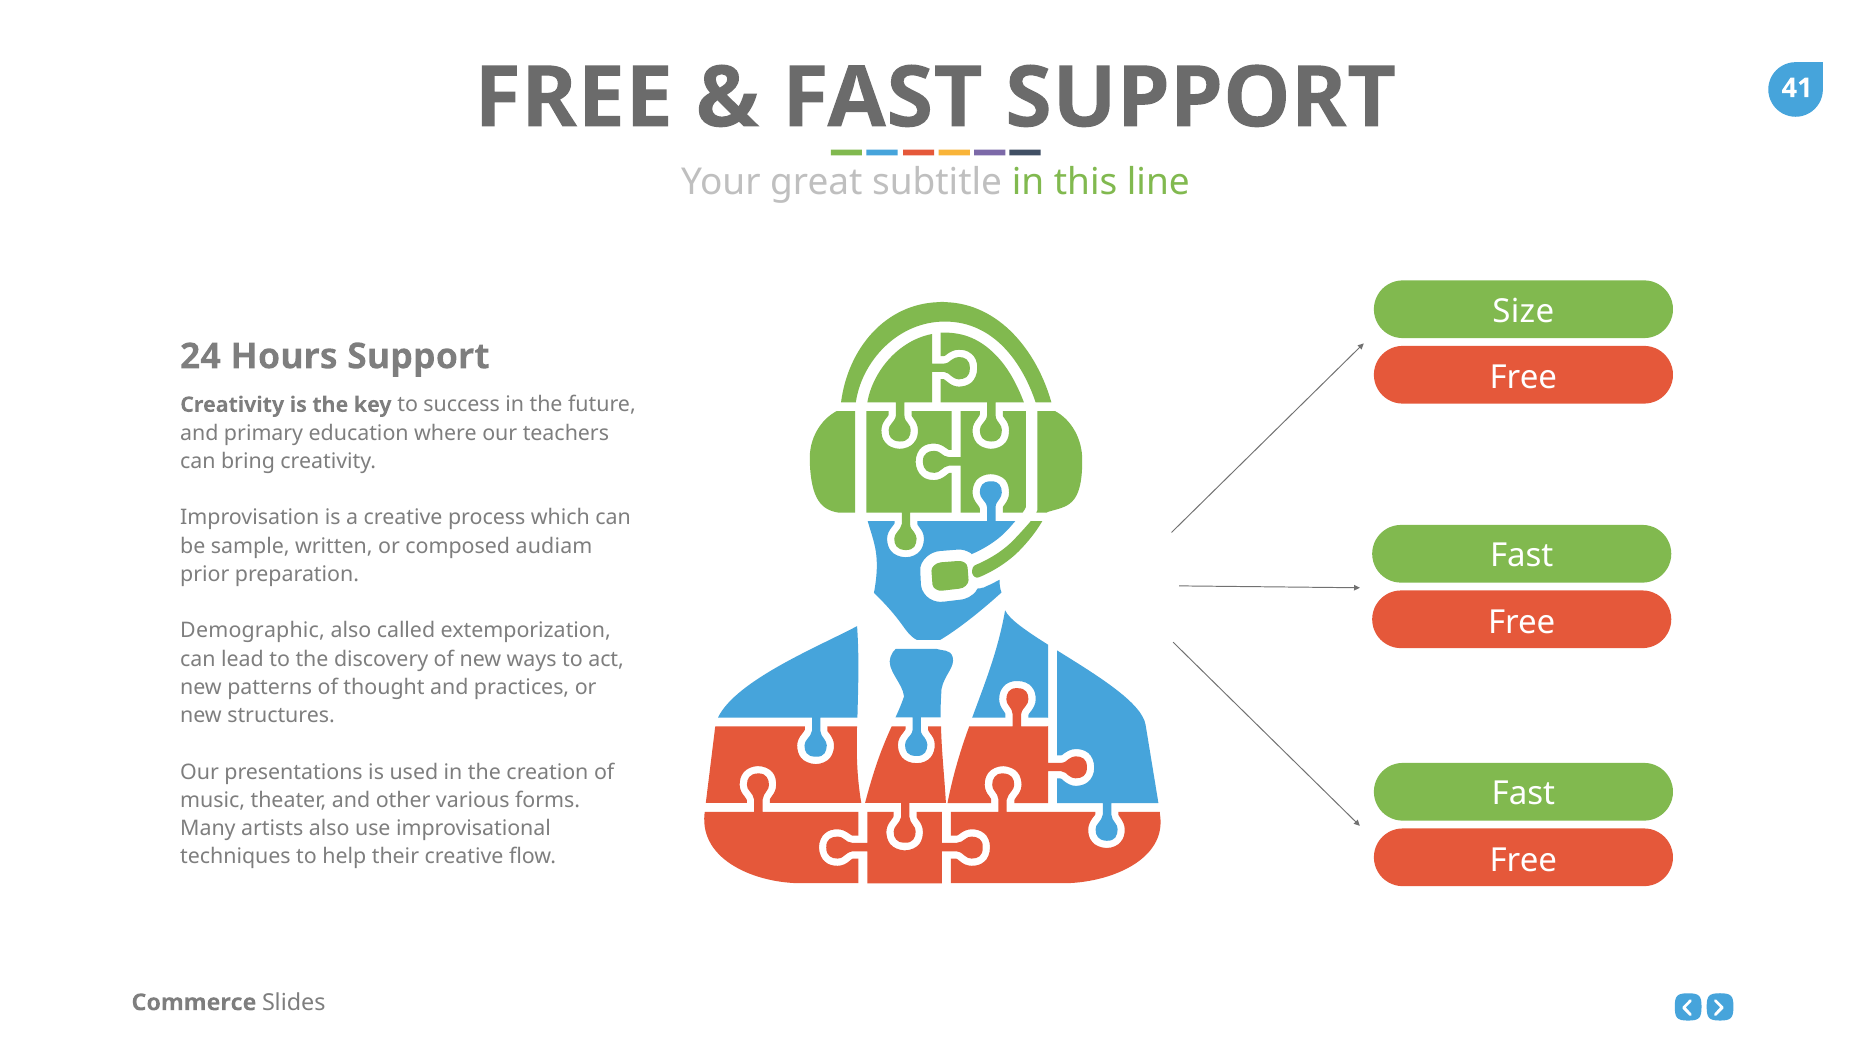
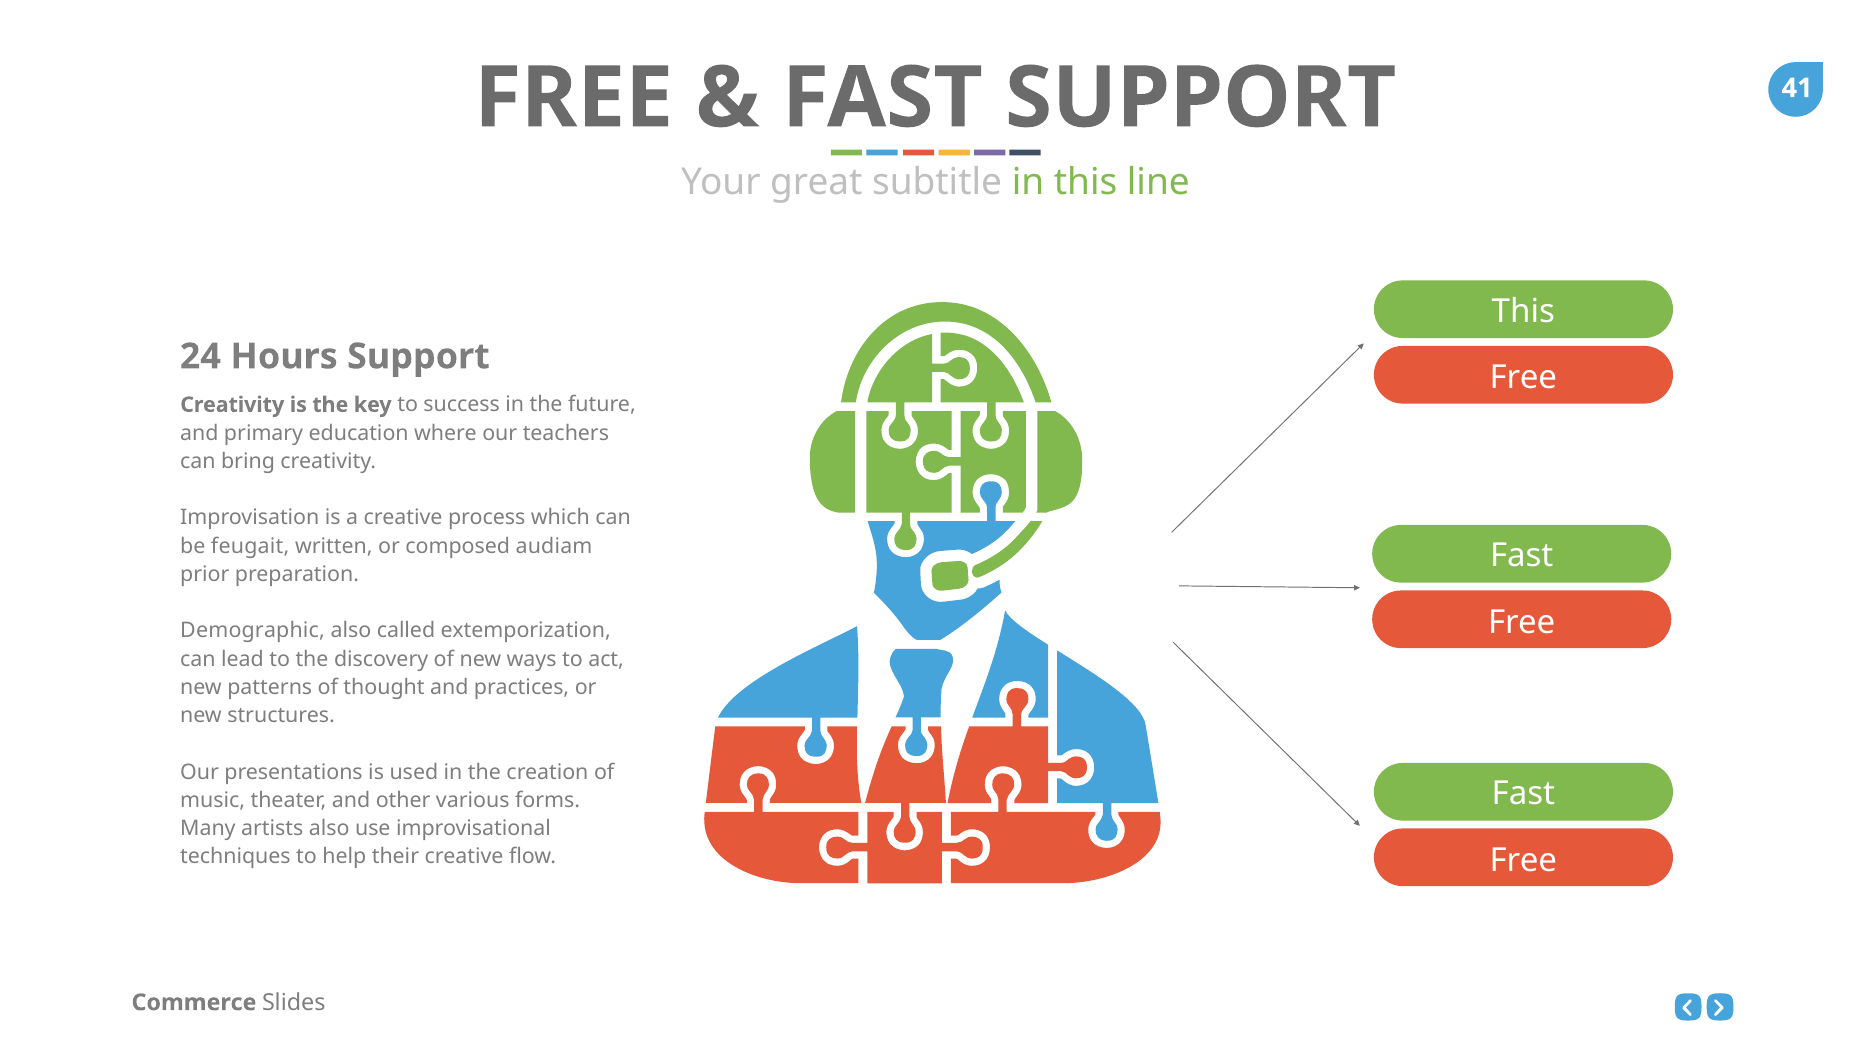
Size at (1523, 312): Size -> This
sample: sample -> feugait
